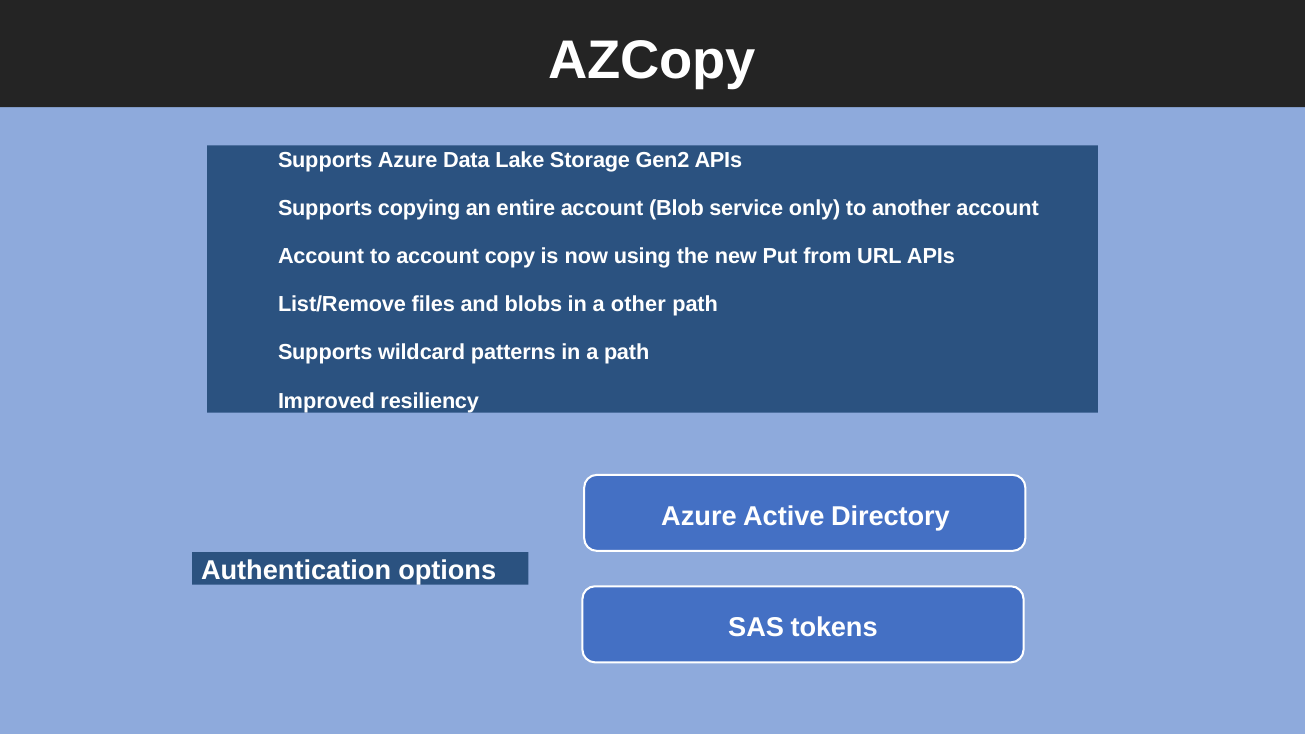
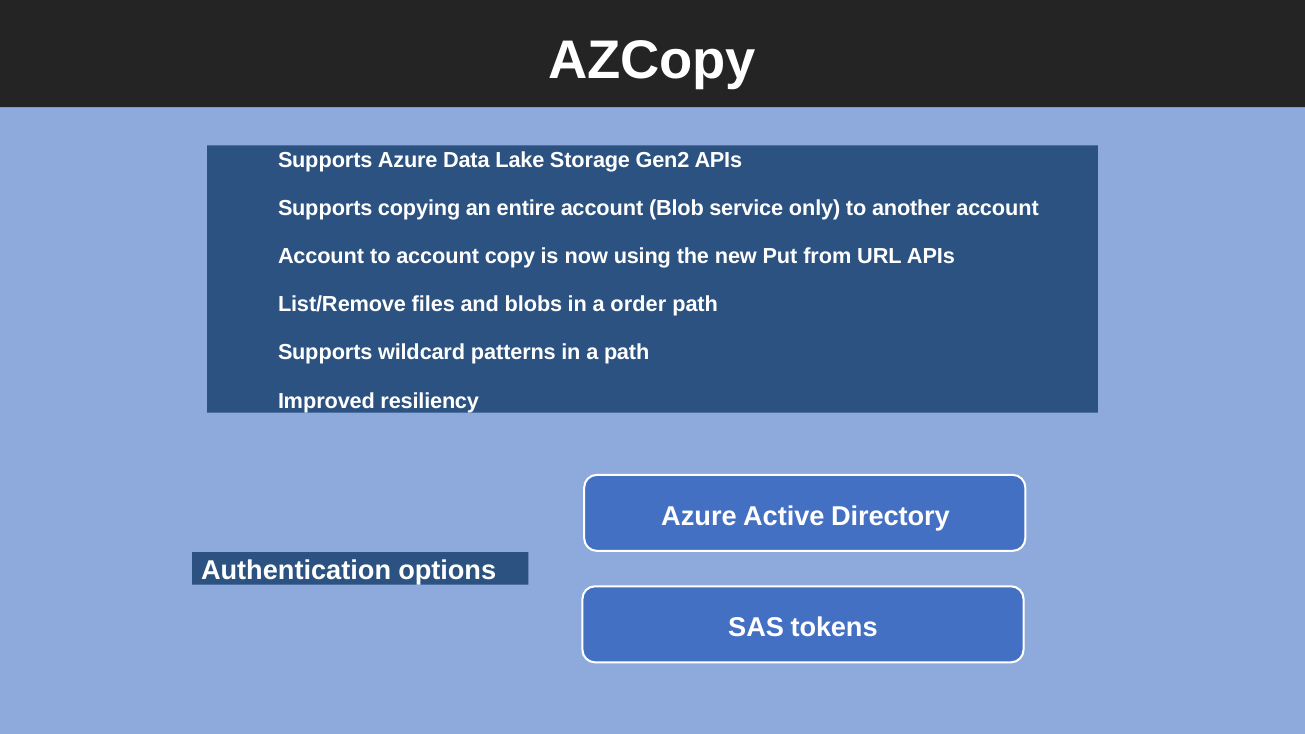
other: other -> order
